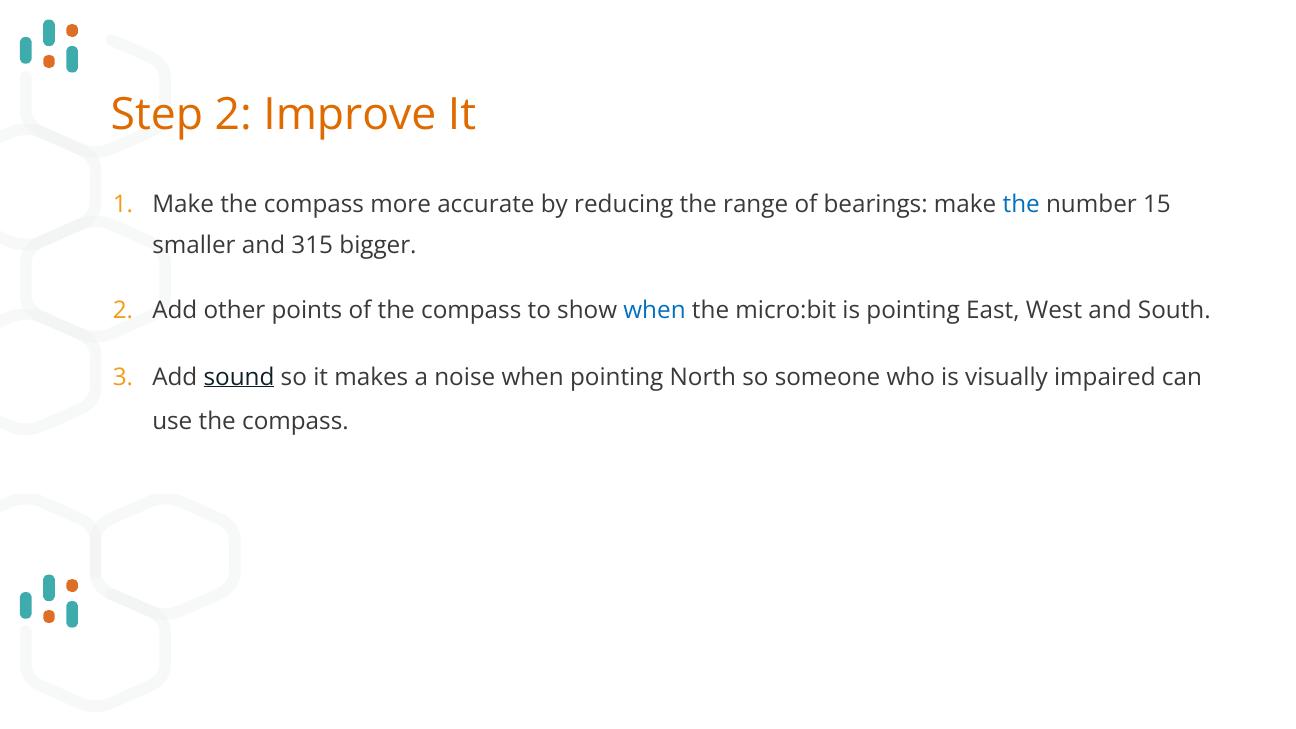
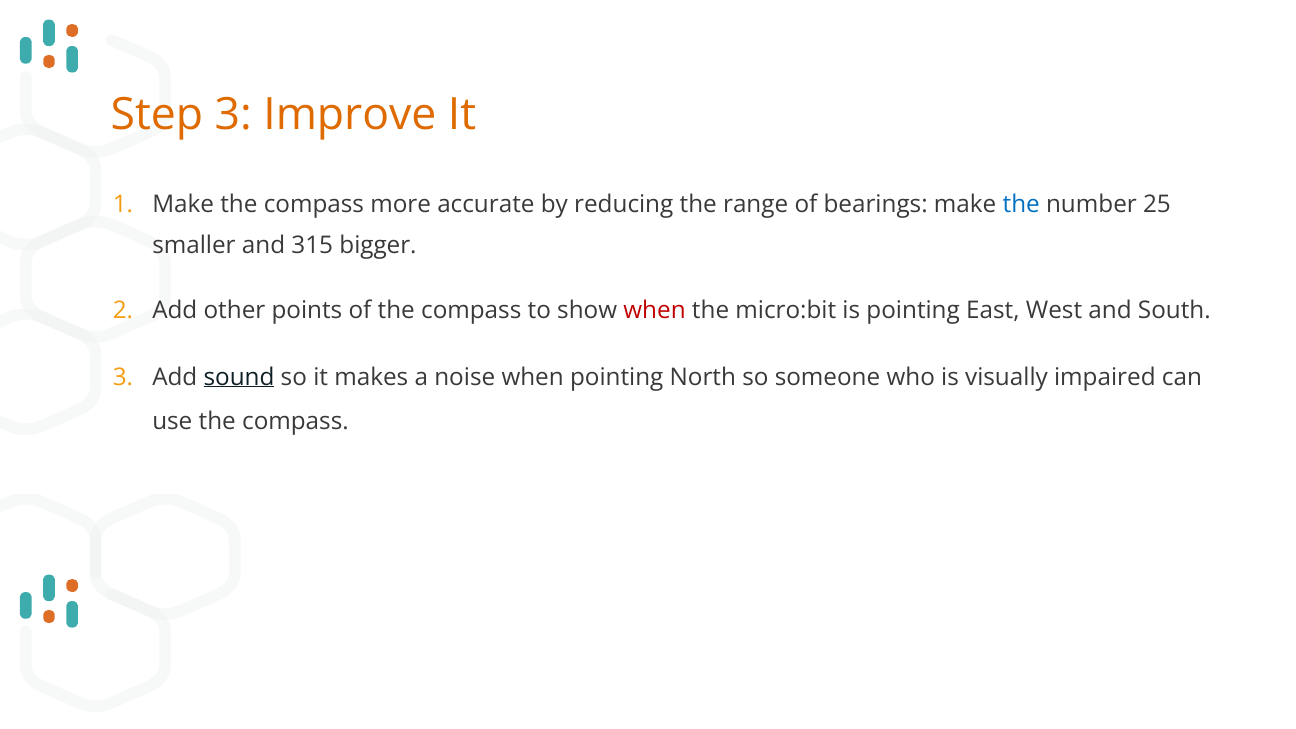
Step 2: 2 -> 3
15: 15 -> 25
when at (655, 310) colour: blue -> red
